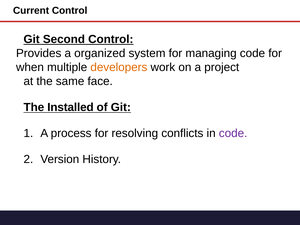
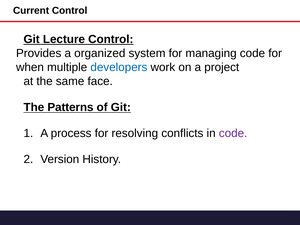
Second: Second -> Lecture
developers colour: orange -> blue
Installed: Installed -> Patterns
